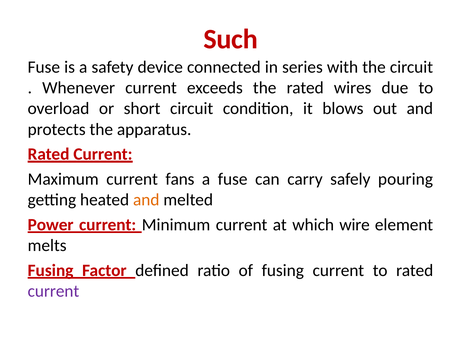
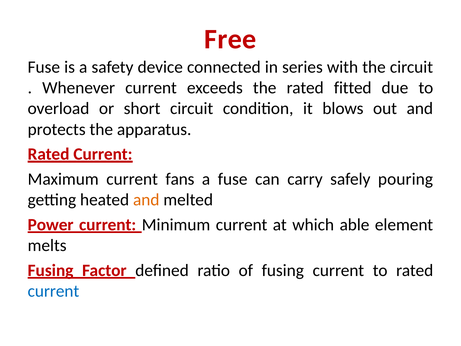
Such: Such -> Free
wires: wires -> fitted
wire: wire -> able
current at (53, 291) colour: purple -> blue
